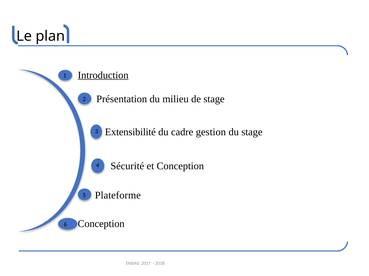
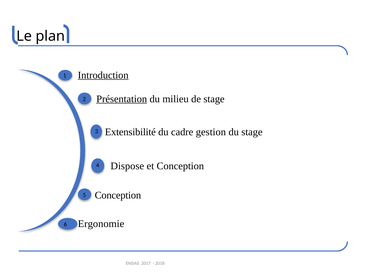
Présentation underline: none -> present
Sécurité: Sécurité -> Dispose
Plateforme at (118, 196): Plateforme -> Conception
Conception at (101, 224): Conception -> Ergonomie
